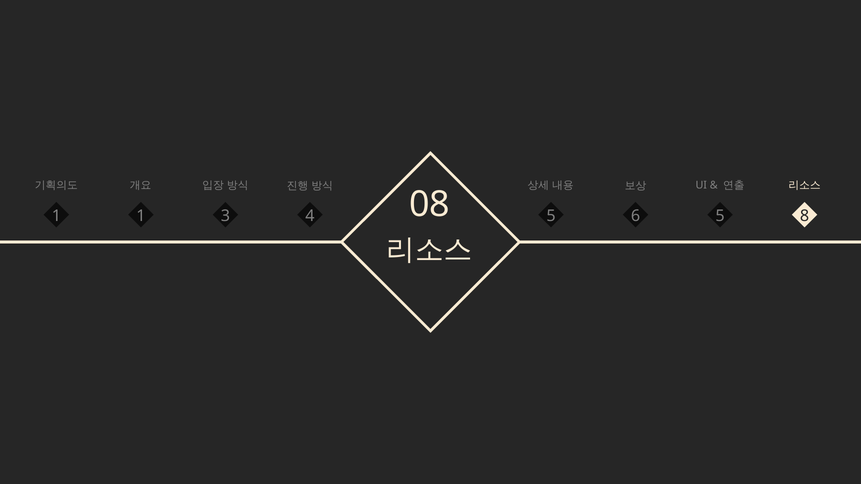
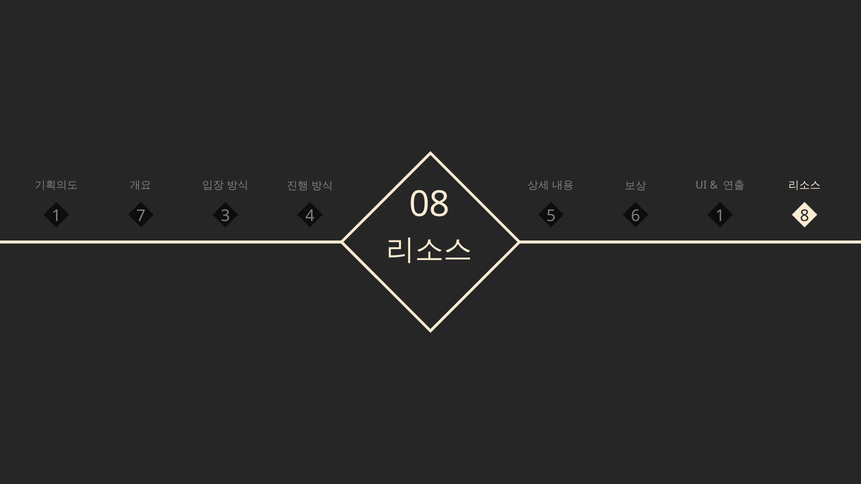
08 5: 5 -> 1
1 1: 1 -> 7
